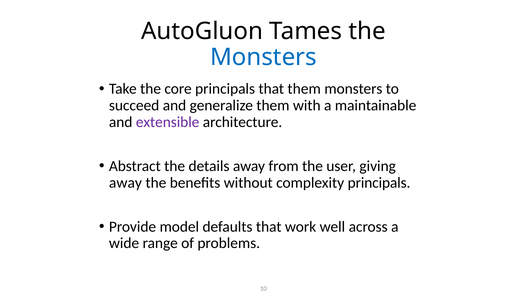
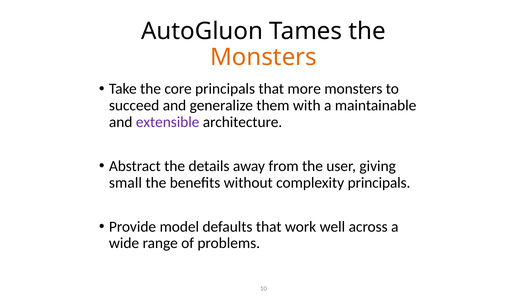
Monsters at (263, 57) colour: blue -> orange
that them: them -> more
away at (125, 183): away -> small
